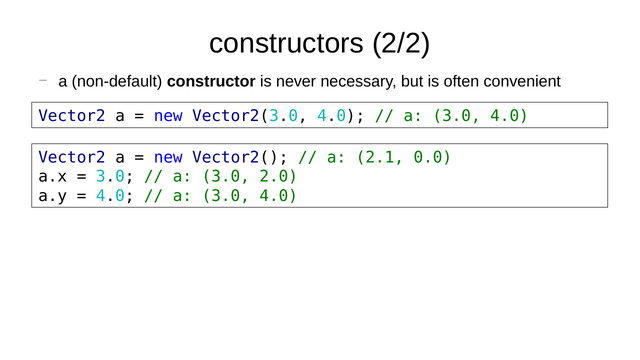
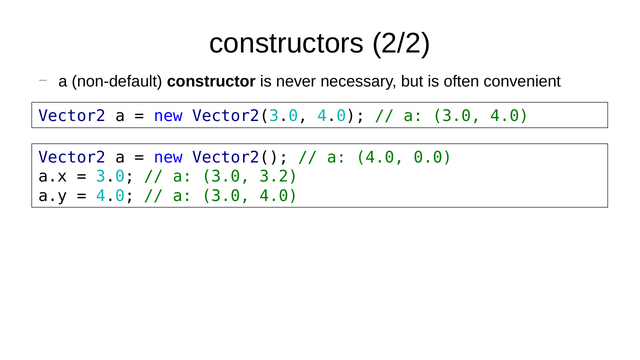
a 2.1: 2.1 -> 4.0
2.0: 2.0 -> 3.2
